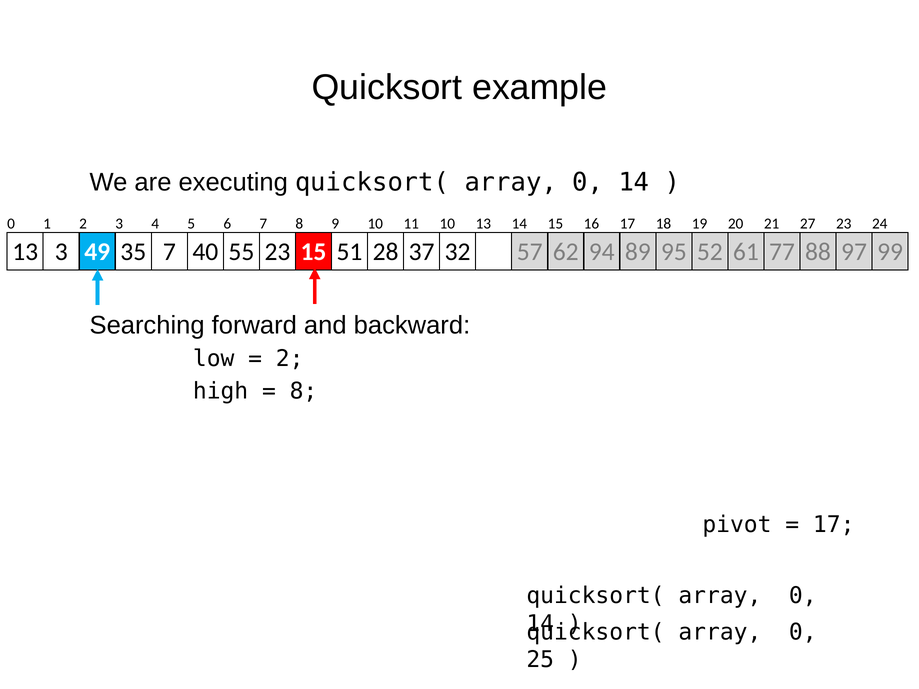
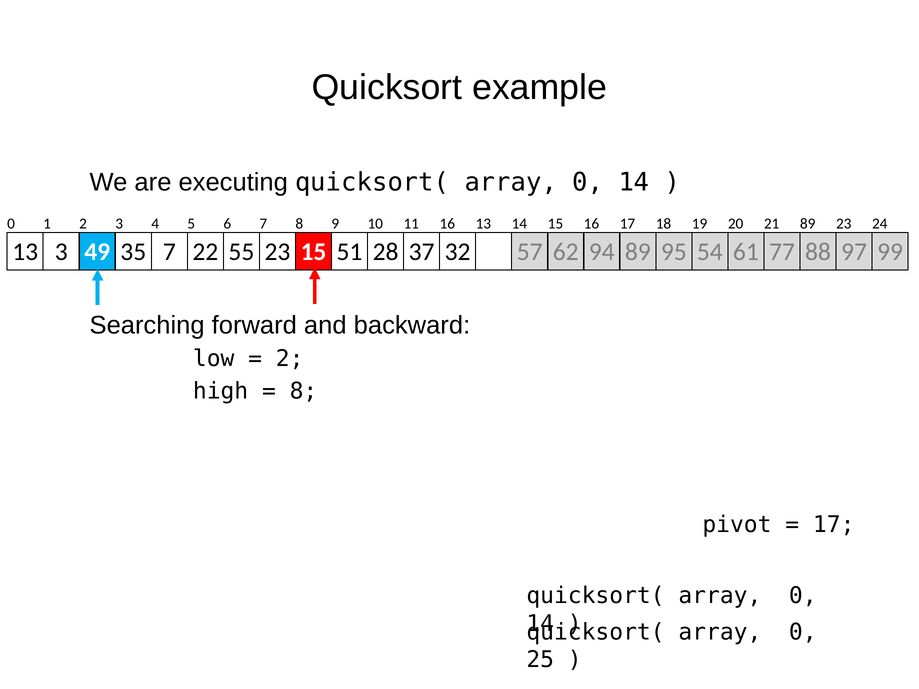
11 10: 10 -> 16
21 27: 27 -> 89
40: 40 -> 22
52: 52 -> 54
